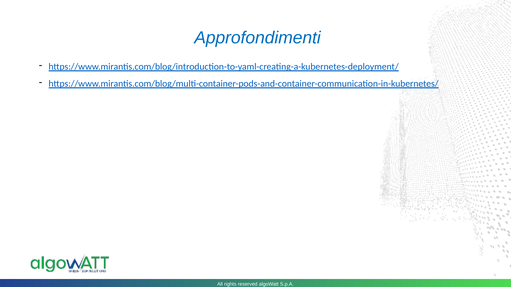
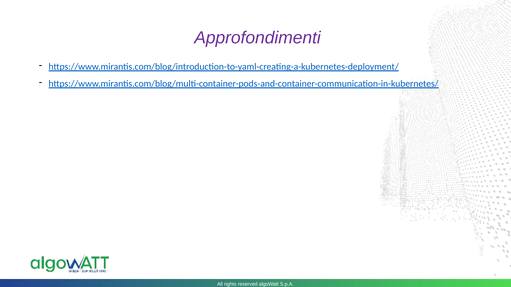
Approfondimenti colour: blue -> purple
